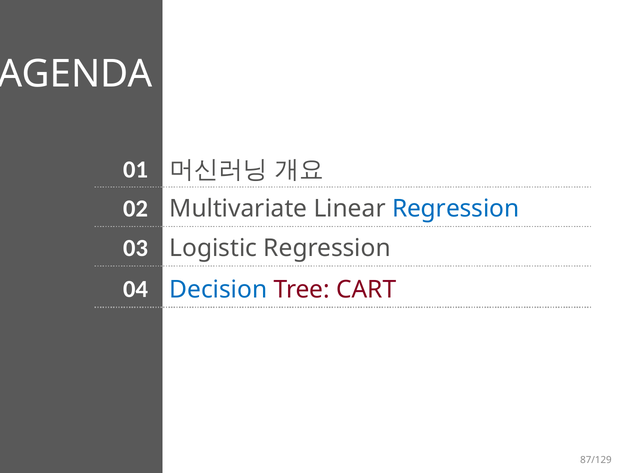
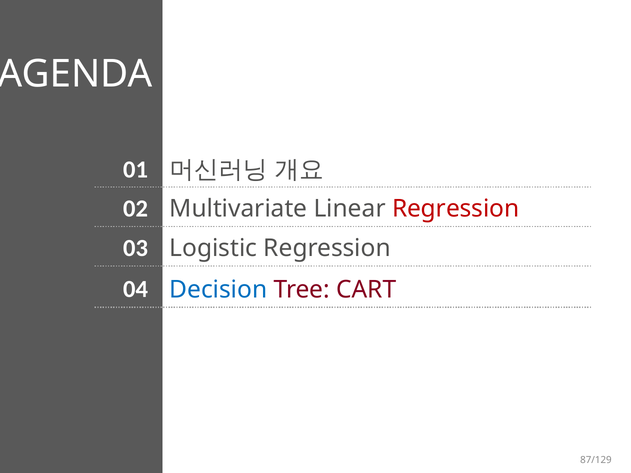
Regression at (456, 209) colour: blue -> red
